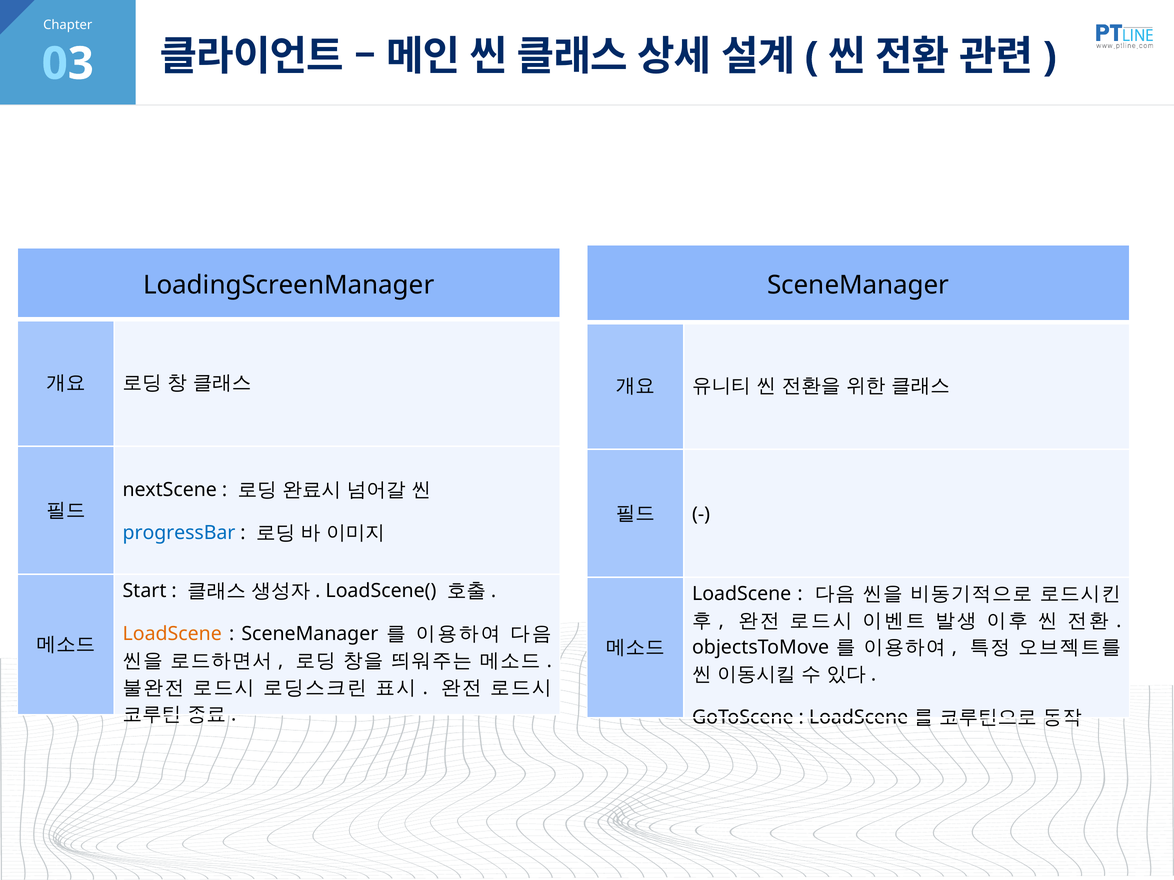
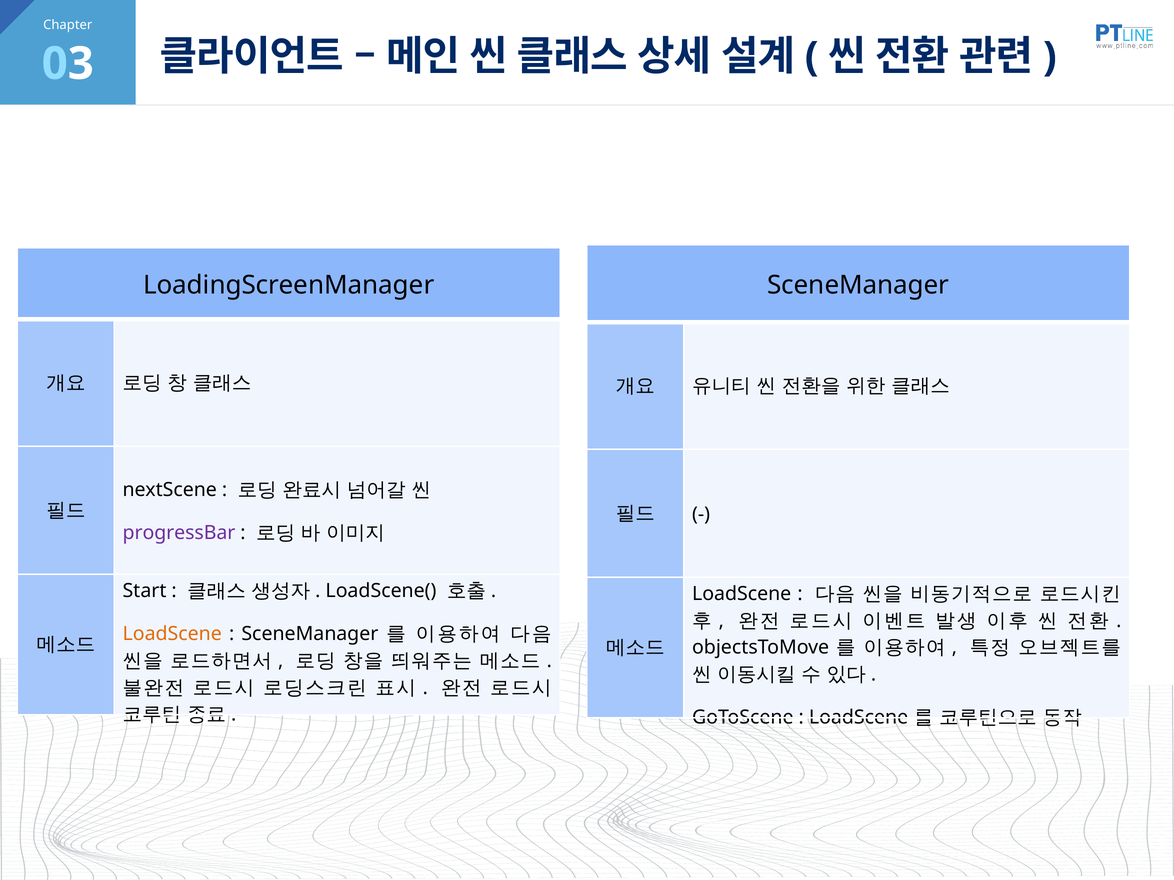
progressBar colour: blue -> purple
